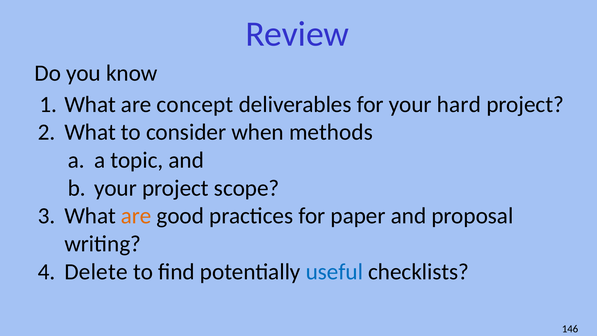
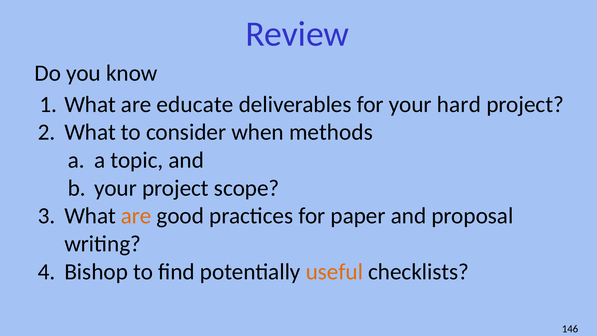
concept: concept -> educate
Delete: Delete -> Bishop
useful colour: blue -> orange
